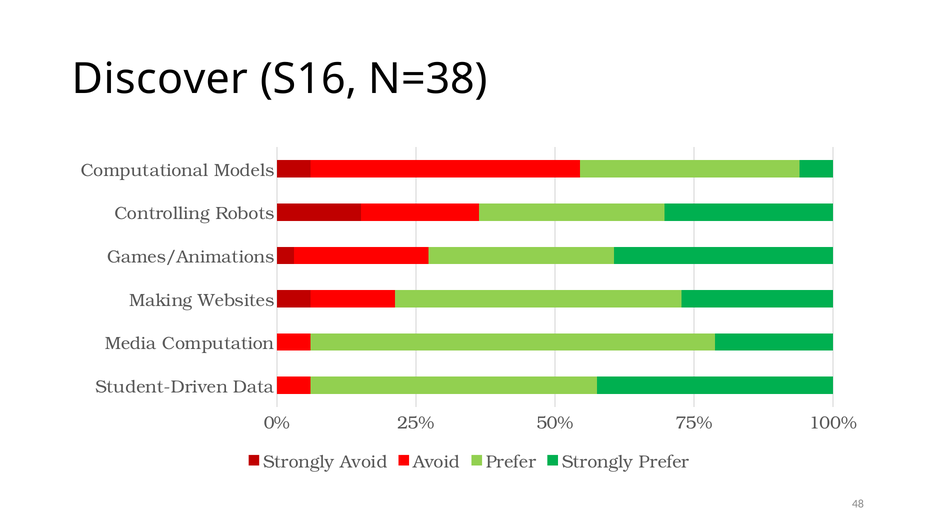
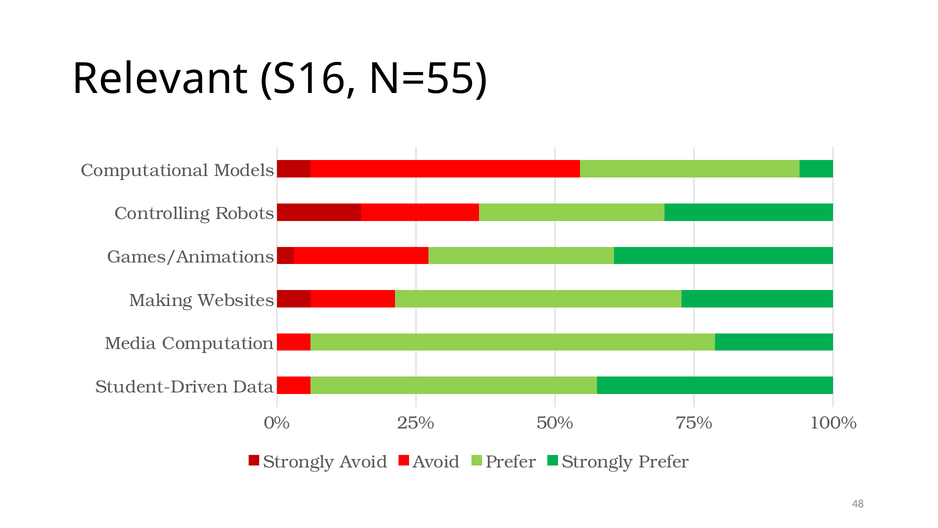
Discover: Discover -> Relevant
N=38: N=38 -> N=55
